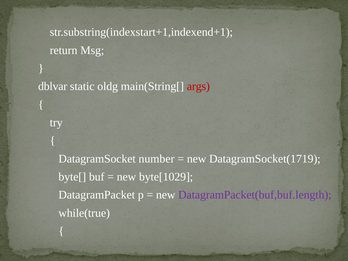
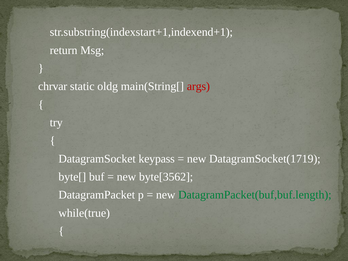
dblvar: dblvar -> chrvar
number: number -> keypass
byte[1029: byte[1029 -> byte[3562
DatagramPacket(buf,buf.length colour: purple -> green
